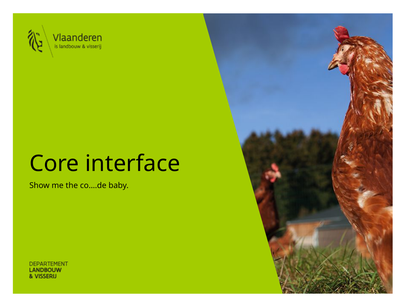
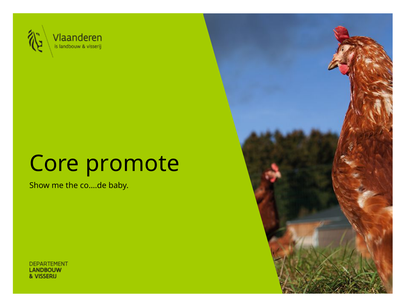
interface: interface -> promote
